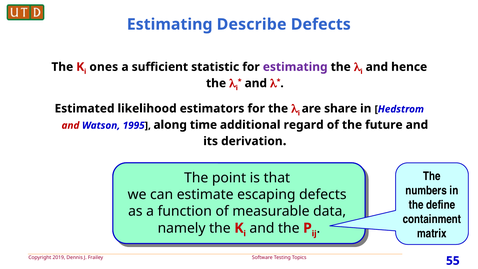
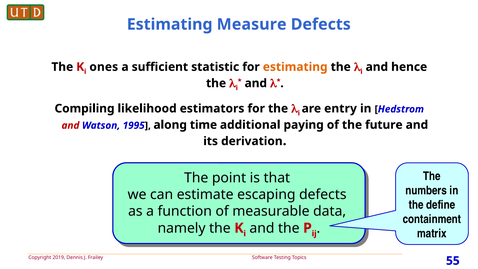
Describe: Describe -> Measure
estimating at (295, 67) colour: purple -> orange
Estimated: Estimated -> Compiling
share: share -> entry
regard: regard -> paying
